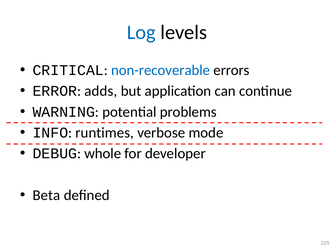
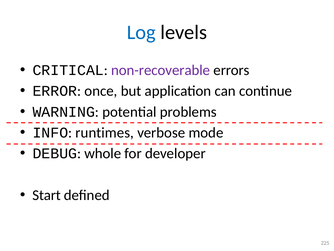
non-recoverable colour: blue -> purple
adds: adds -> once
Beta: Beta -> Start
